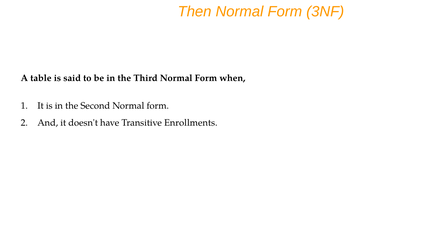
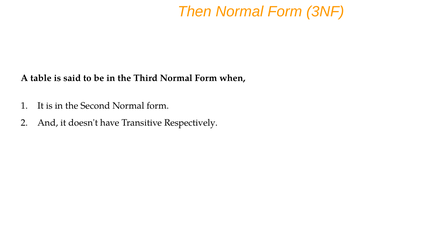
Enrollments: Enrollments -> Respectively
